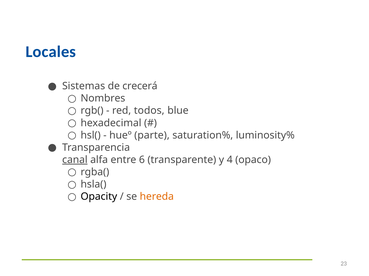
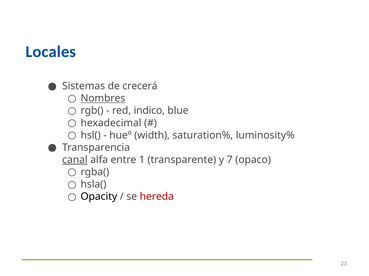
Nombres underline: none -> present
todos: todos -> indico
parte: parte -> width
6: 6 -> 1
4: 4 -> 7
hereda colour: orange -> red
